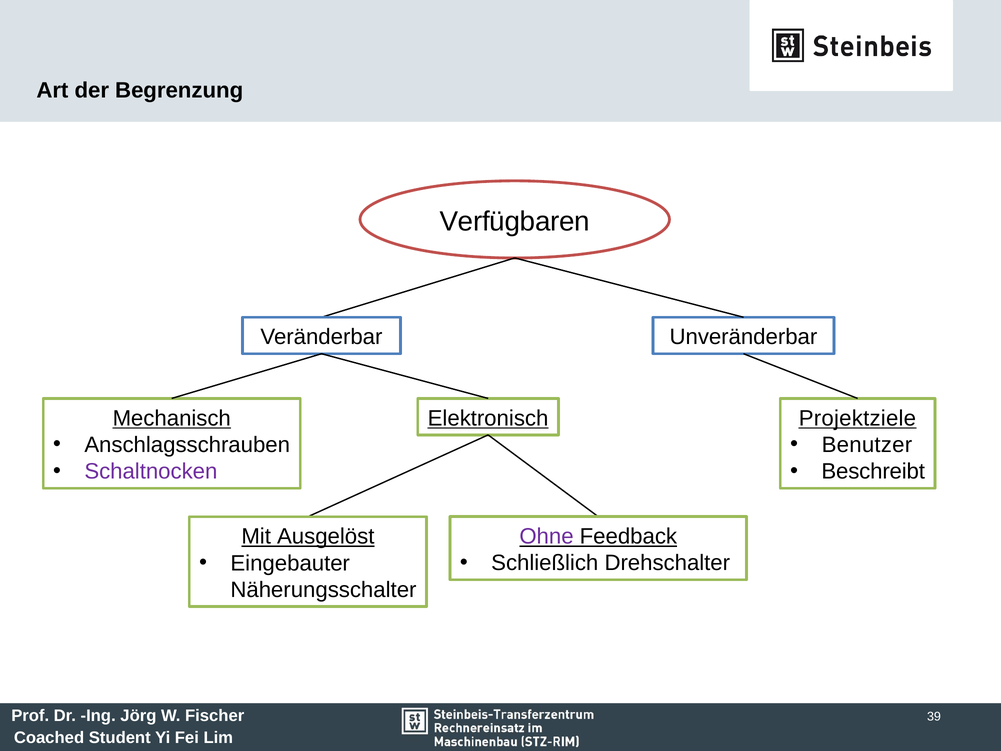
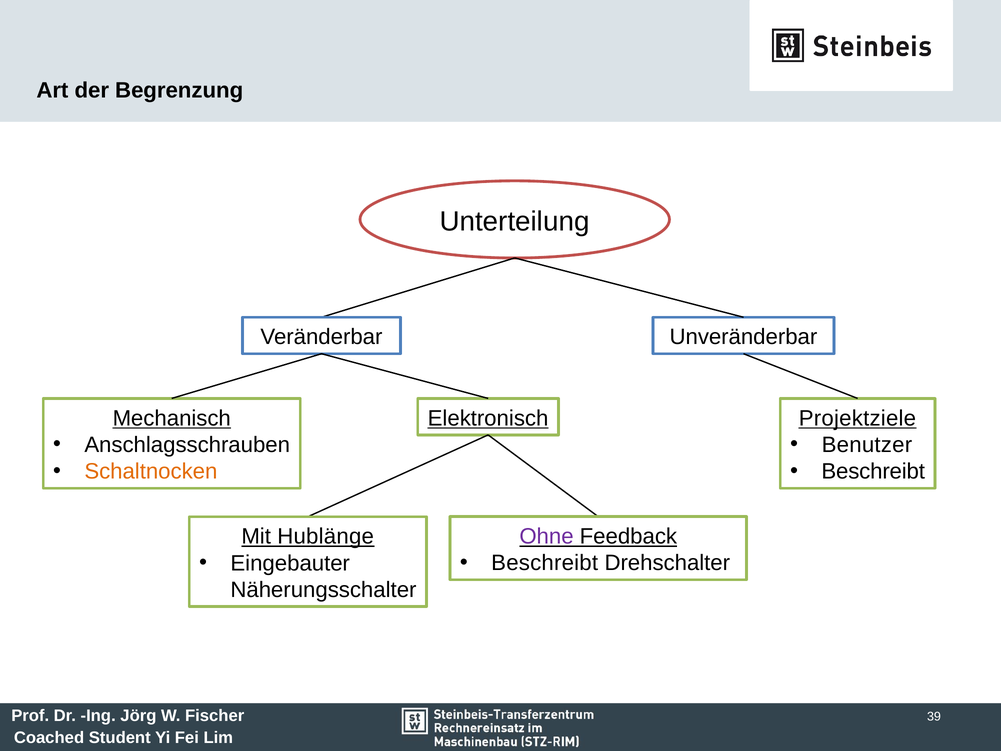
Verfügbaren: Verfügbaren -> Unterteilung
Schaltnocken colour: purple -> orange
Ausgelöst: Ausgelöst -> Hublänge
Schließlich at (545, 563): Schließlich -> Beschreibt
